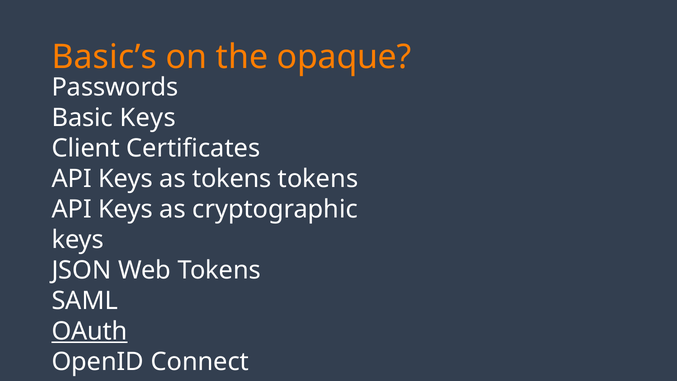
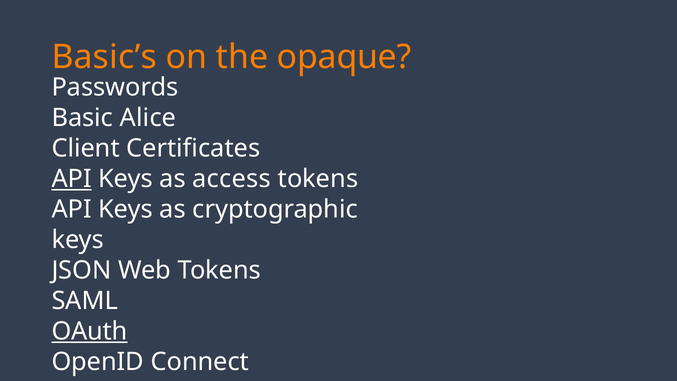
Basic Keys: Keys -> Alice
API at (72, 179) underline: none -> present
as tokens: tokens -> access
